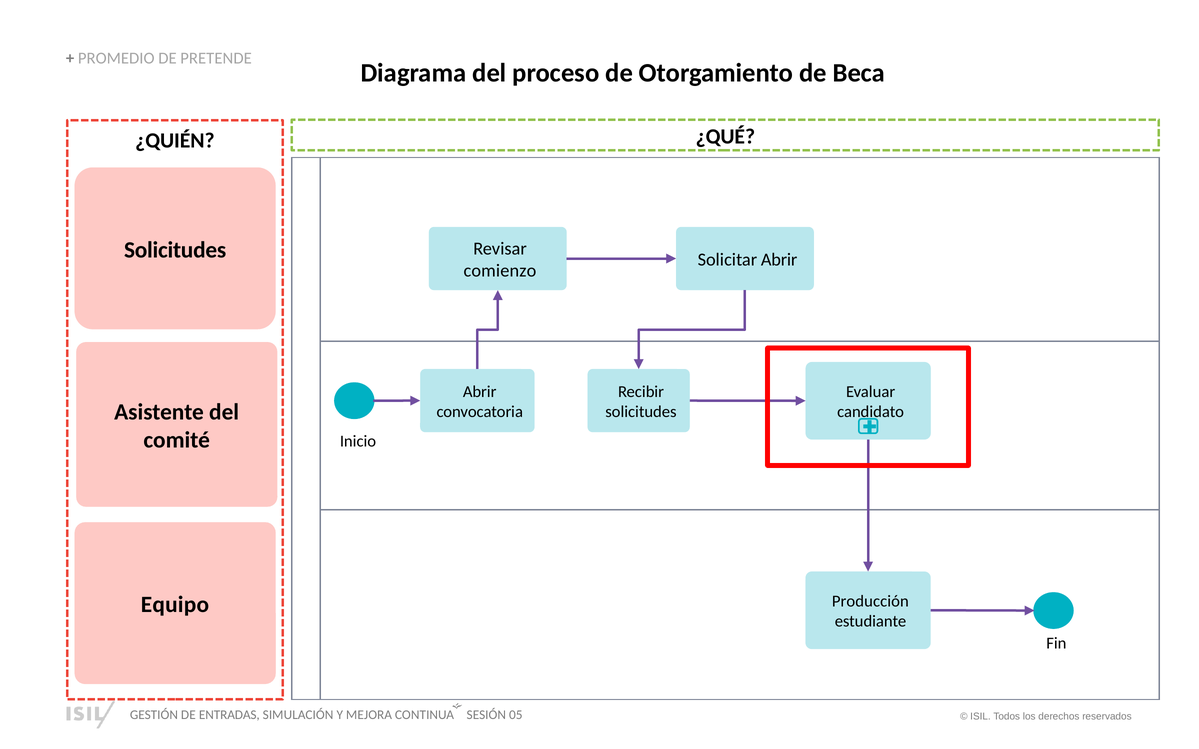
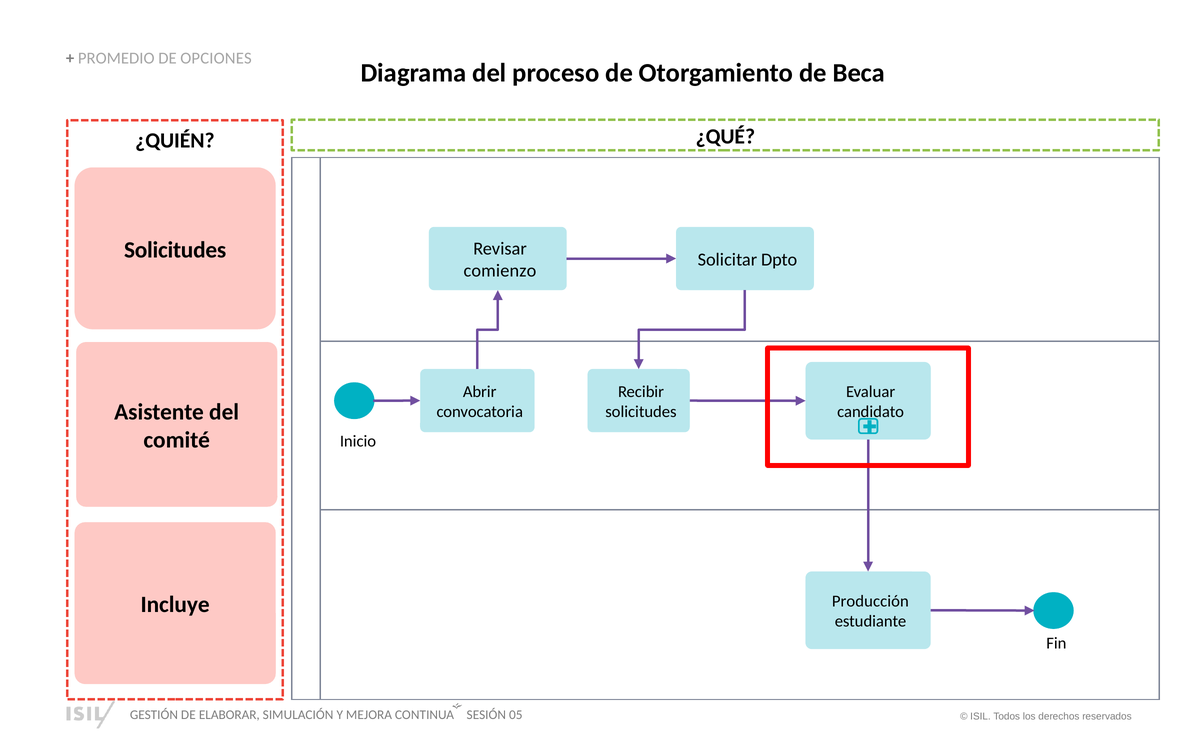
PRETENDE: PRETENDE -> OPCIONES
Solicitar Abrir: Abrir -> Dpto
Equipo: Equipo -> Incluye
ENTRADAS: ENTRADAS -> ELABORAR
